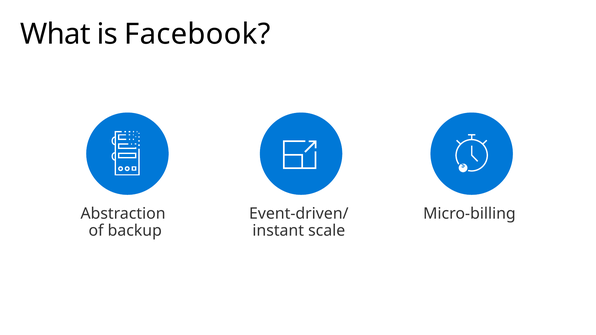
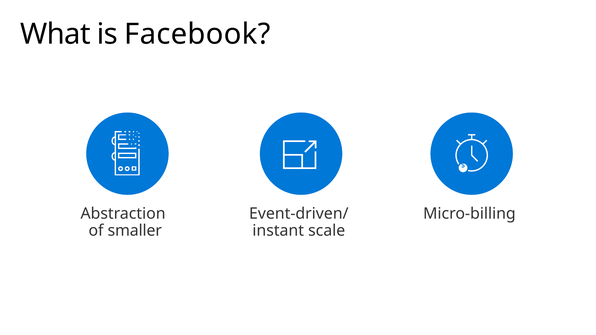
backup: backup -> smaller
